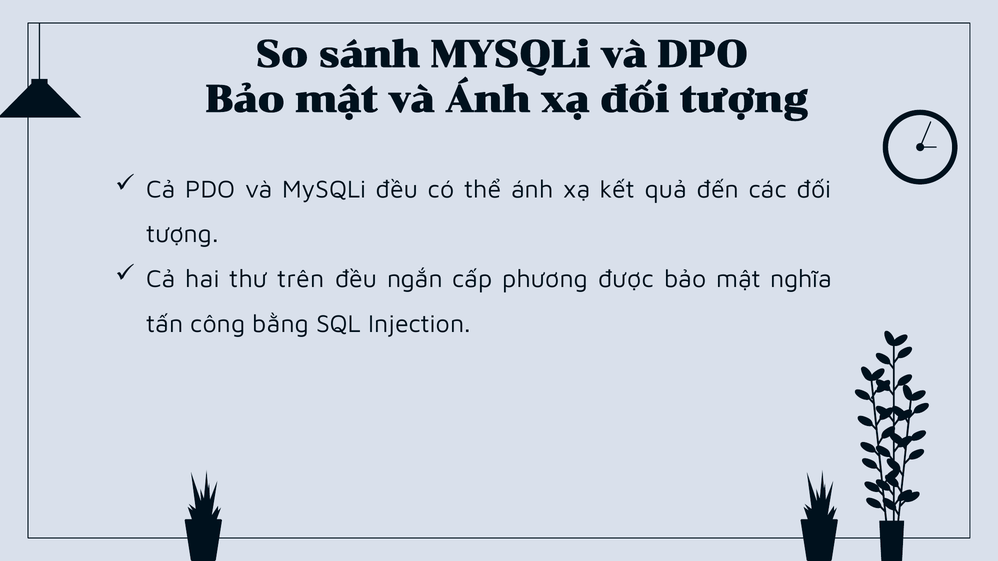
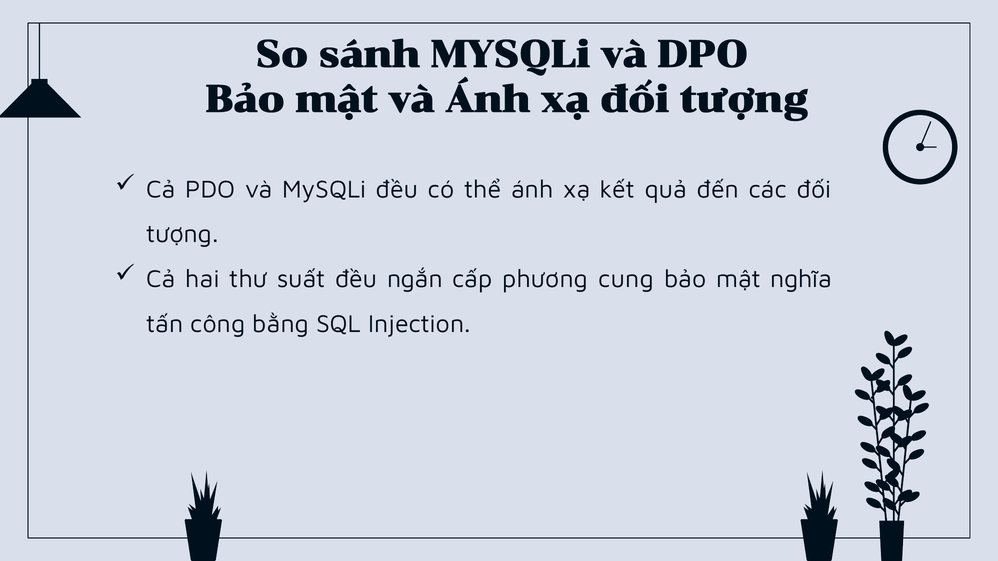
trên: trên -> suất
được: được -> cung
